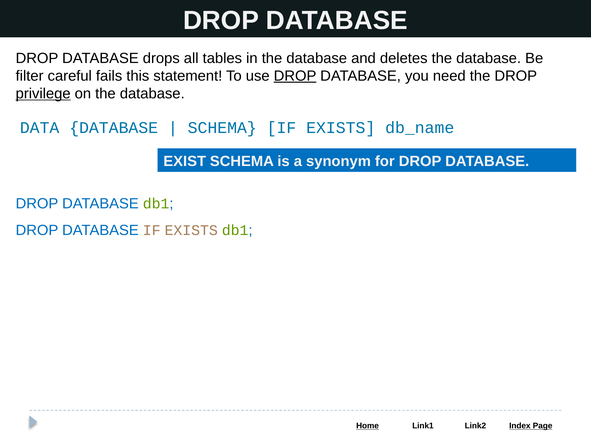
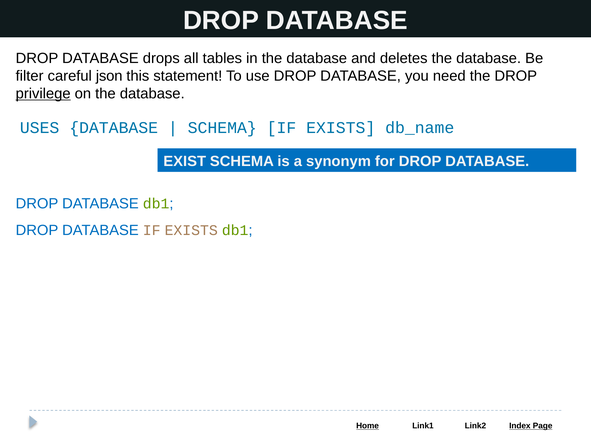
fails: fails -> json
DROP at (295, 76) underline: present -> none
DATA: DATA -> USES
